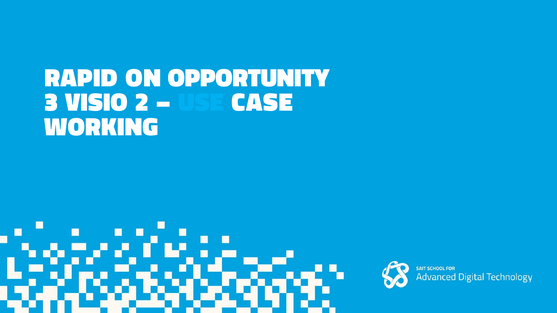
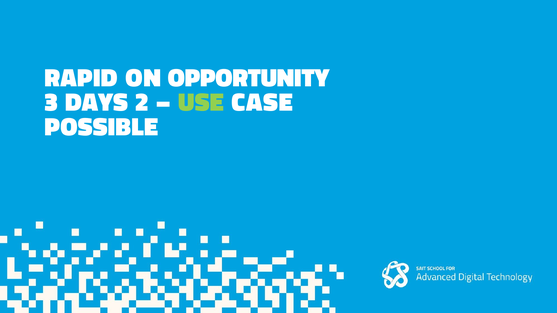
VISIO: VISIO -> DAYS
USE colour: light blue -> light green
WORKING: WORKING -> POSSIBLE
